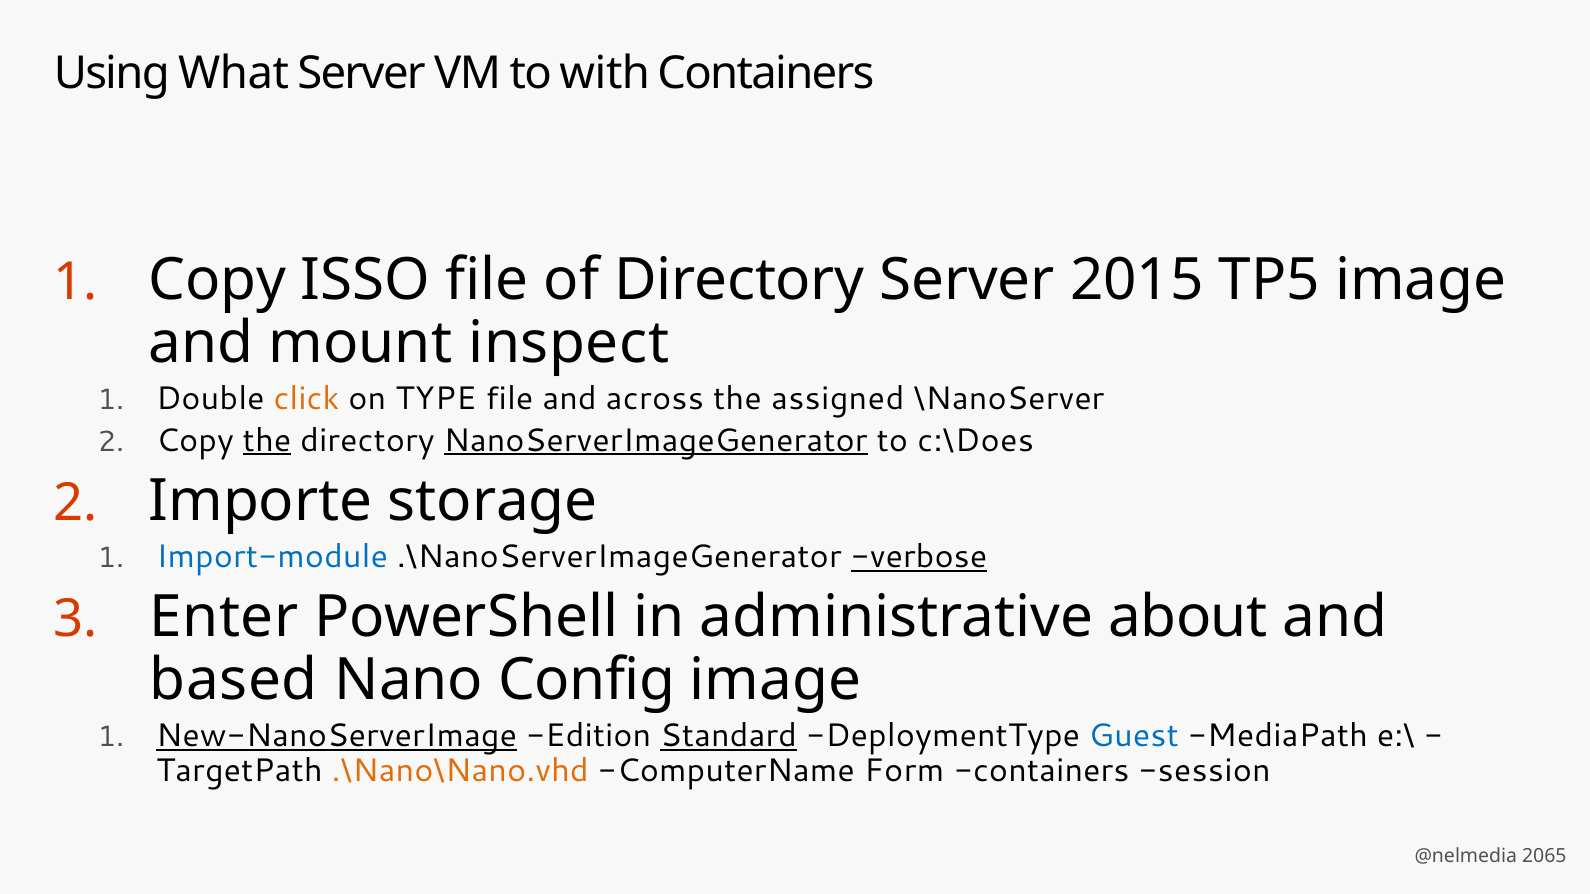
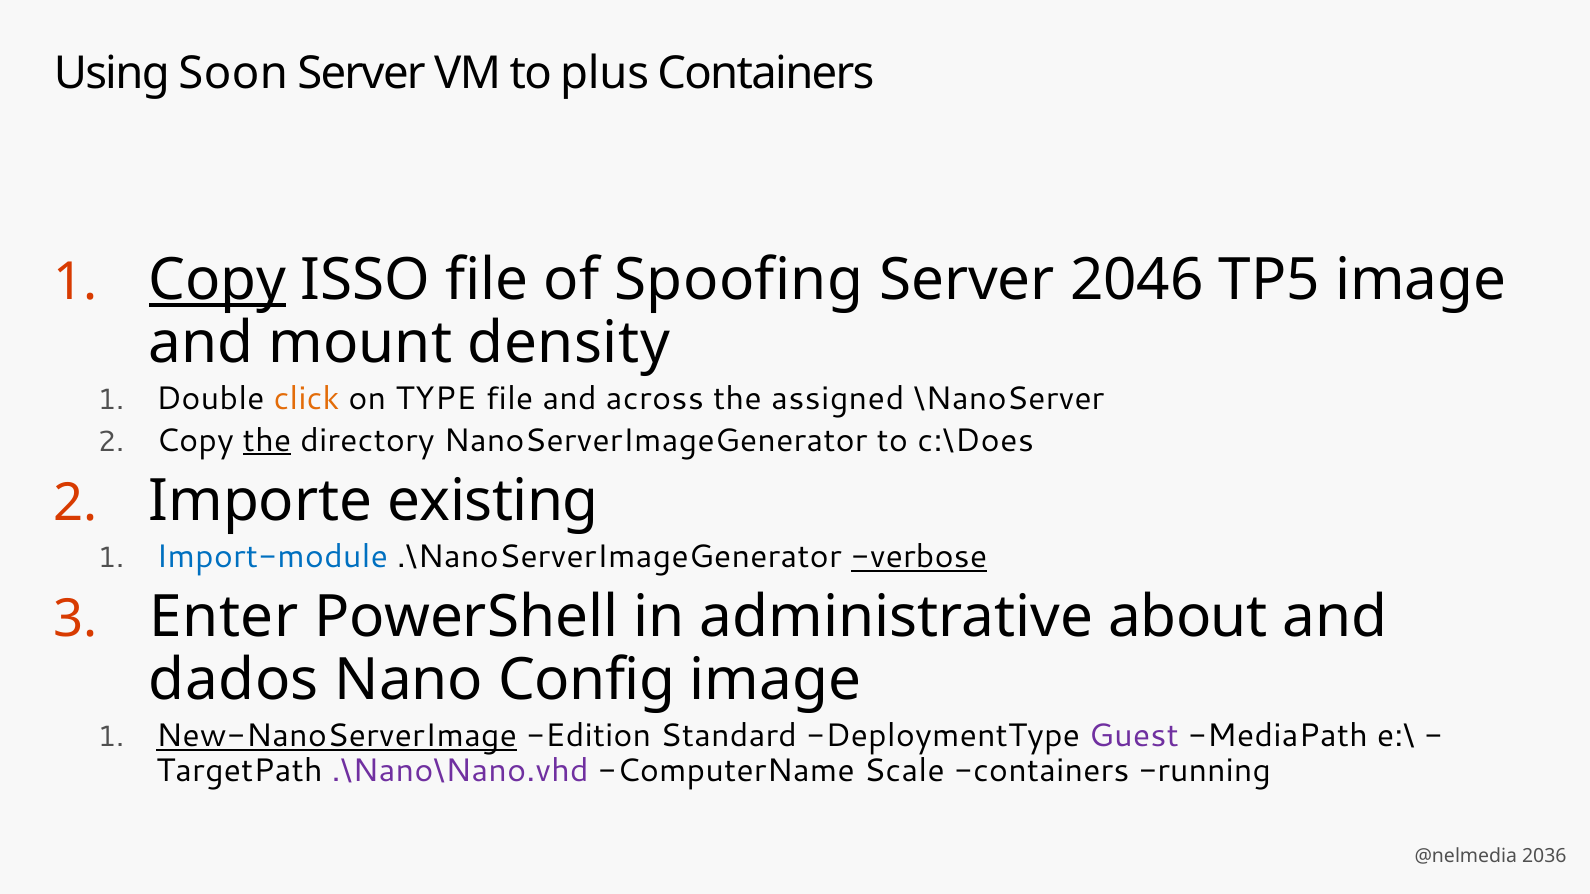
What: What -> Soon
with: with -> plus
Copy at (217, 280) underline: none -> present
of Directory: Directory -> Spoofing
2015: 2015 -> 2046
inspect: inspect -> density
NanoServerImageGenerator underline: present -> none
storage: storage -> existing
based: based -> dados
Standard underline: present -> none
Guest colour: blue -> purple
.\Nano\Nano.vhd colour: orange -> purple
Form: Form -> Scale
session: session -> running
2065: 2065 -> 2036
